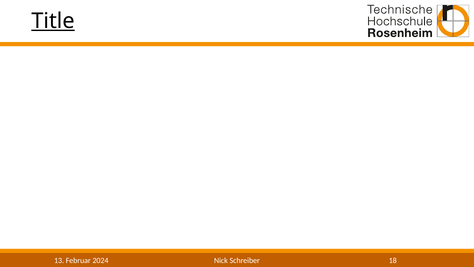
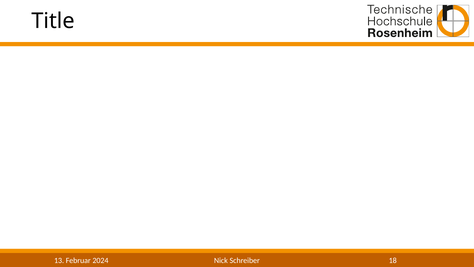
Title underline: present -> none
